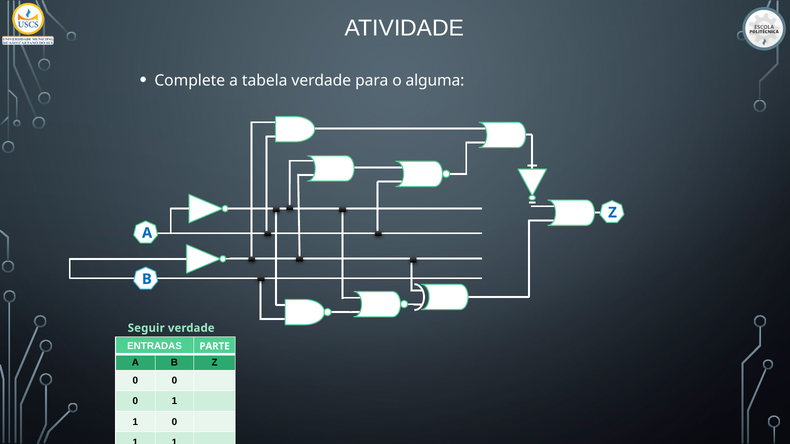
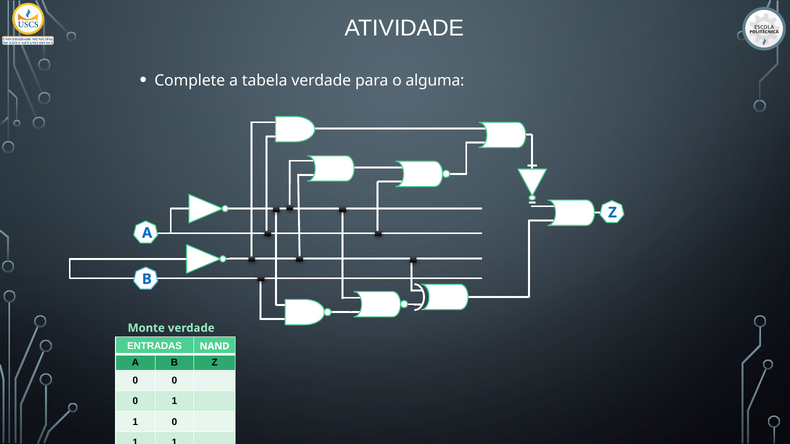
Seguir: Seguir -> Monte
PARTE: PARTE -> NAND
